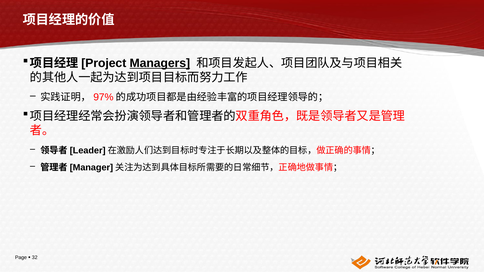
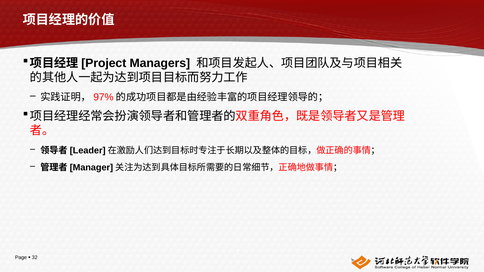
Managers underline: present -> none
